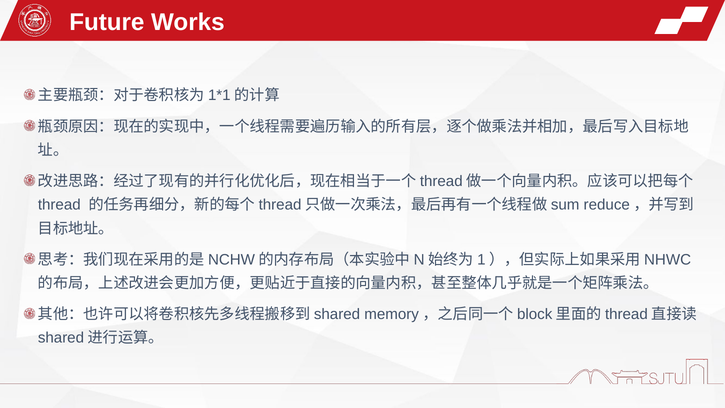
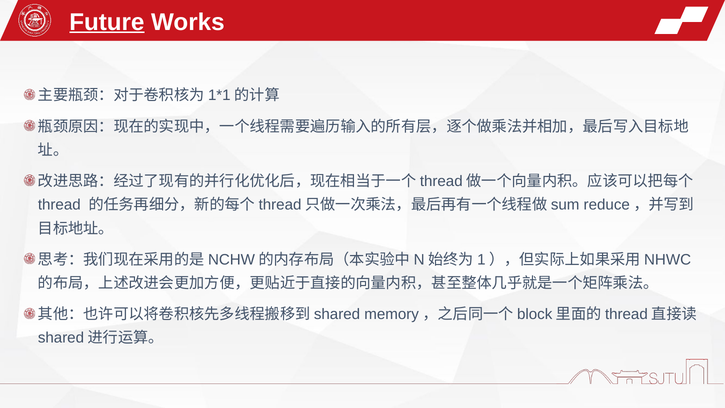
Future underline: none -> present
